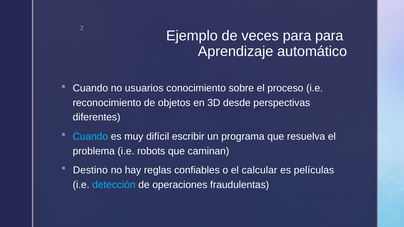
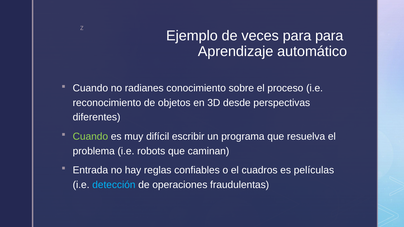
usuarios: usuarios -> radianes
Cuando at (90, 137) colour: light blue -> light green
Destino: Destino -> Entrada
calcular: calcular -> cuadros
